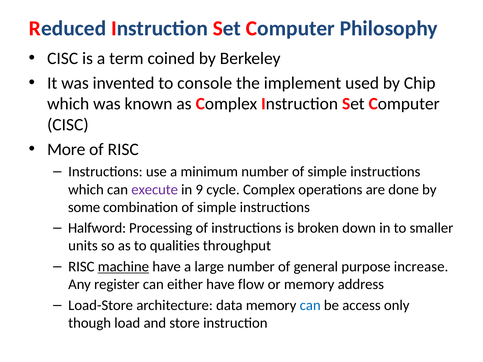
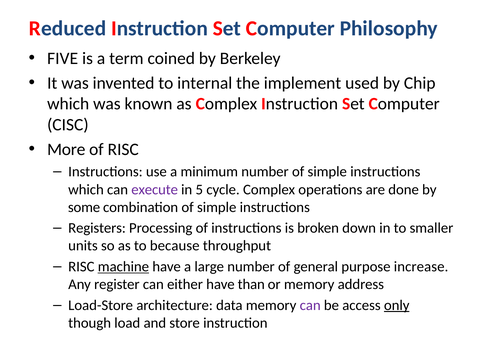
CISC at (63, 58): CISC -> FIVE
console: console -> internal
9: 9 -> 5
Halfword: Halfword -> Registers
qualities: qualities -> because
flow: flow -> than
can at (310, 305) colour: blue -> purple
only underline: none -> present
